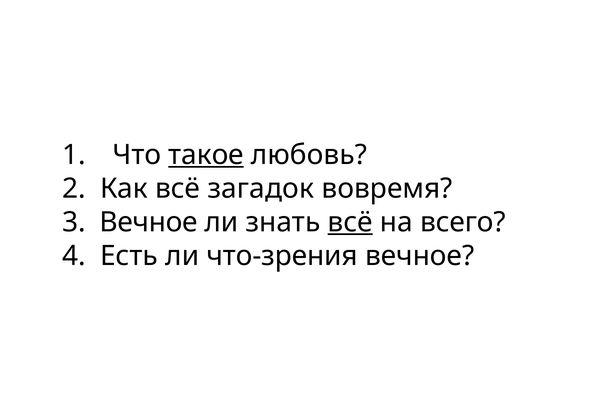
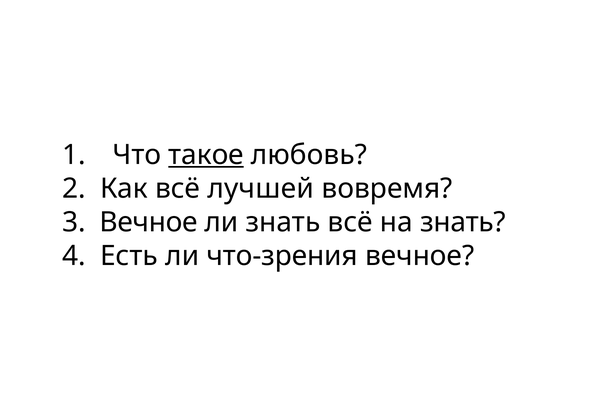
загадок: загадок -> лучшей
всё at (350, 222) underline: present -> none
на всего: всего -> знать
